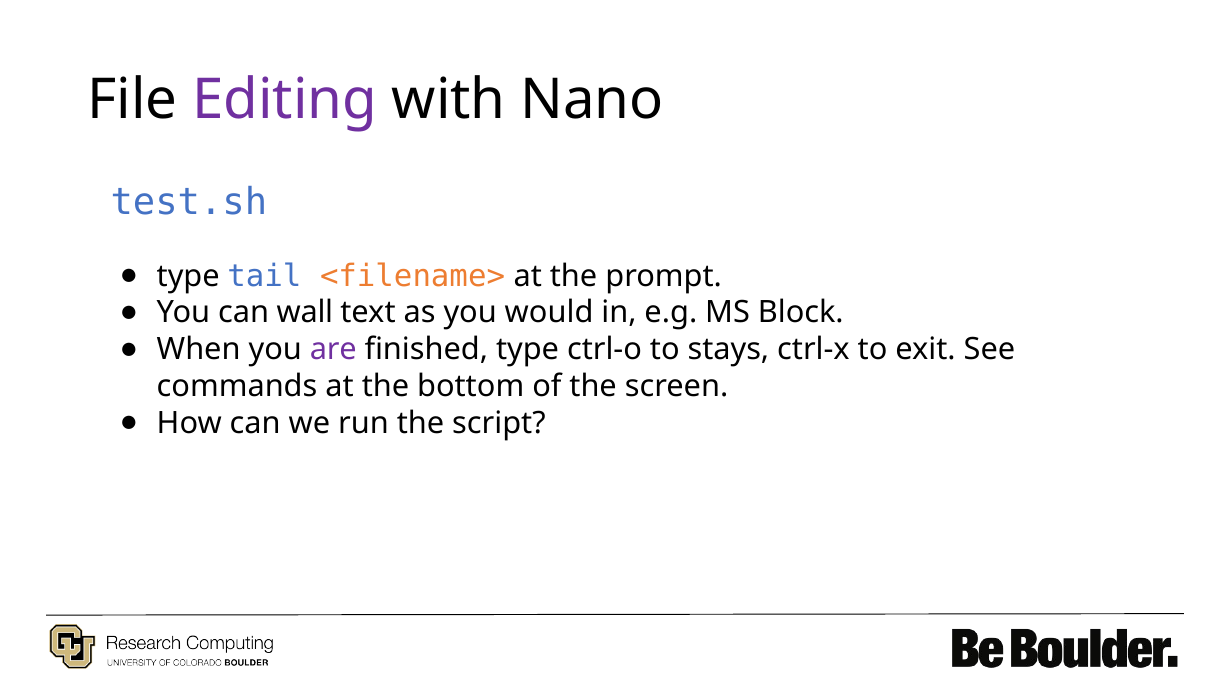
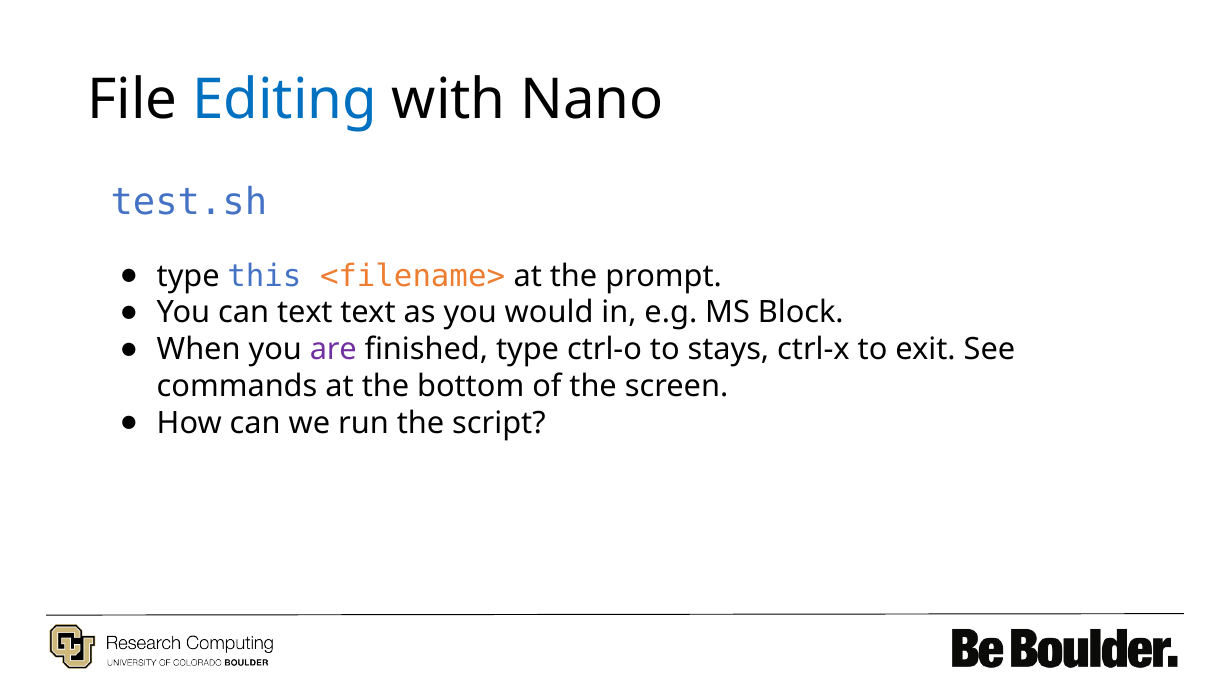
Editing colour: purple -> blue
tail: tail -> this
can wall: wall -> text
